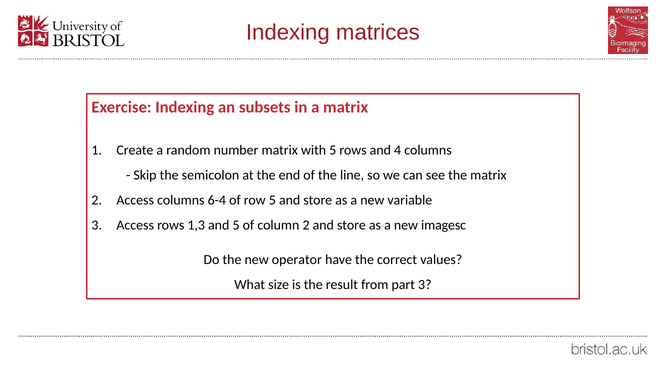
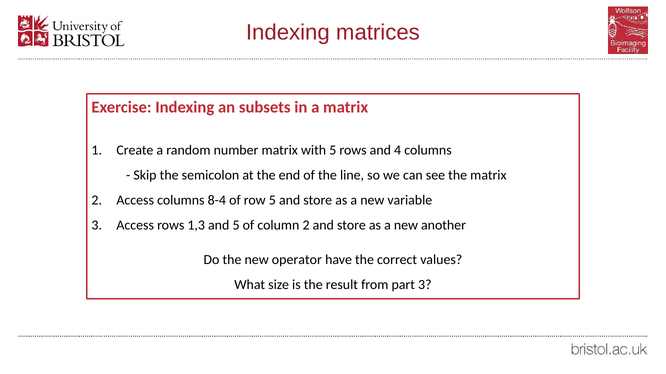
6-4: 6-4 -> 8-4
imagesc: imagesc -> another
